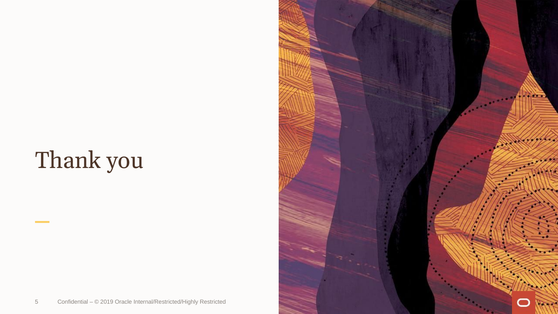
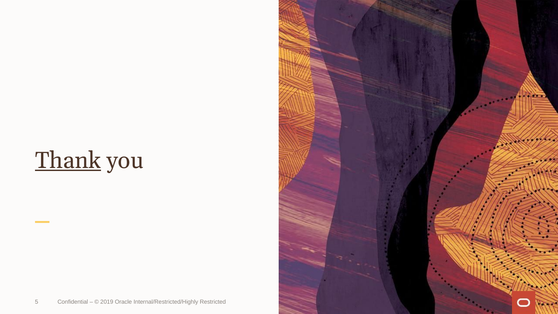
Thank underline: none -> present
